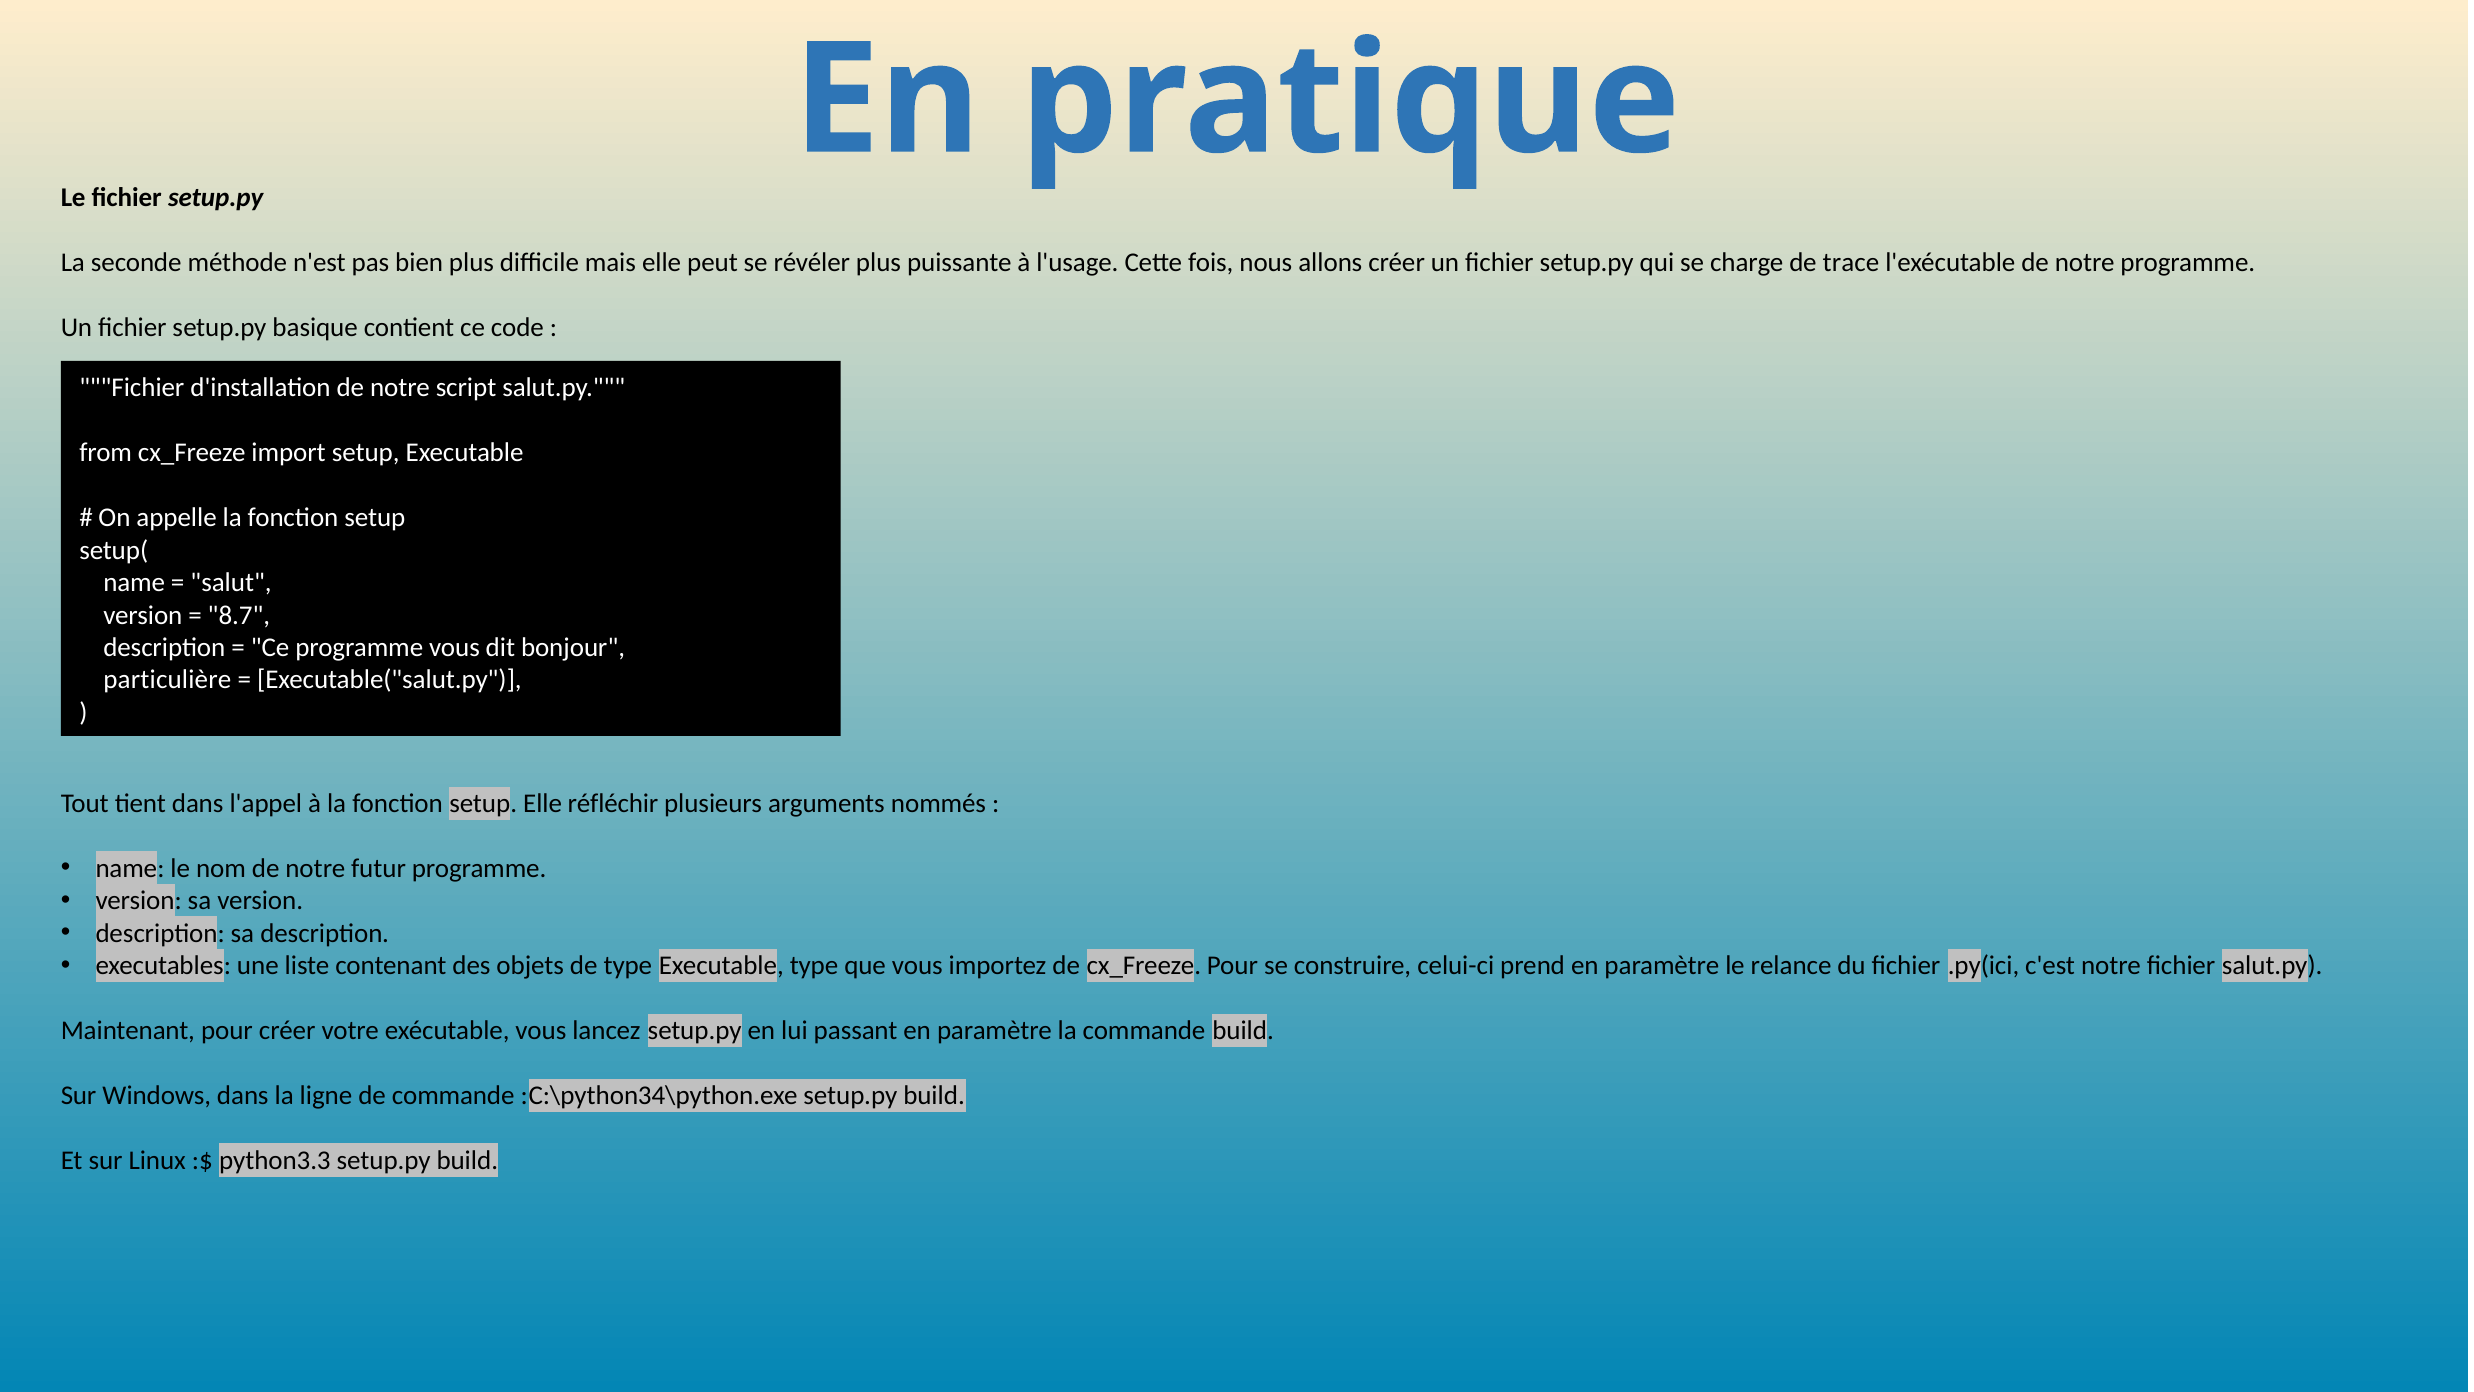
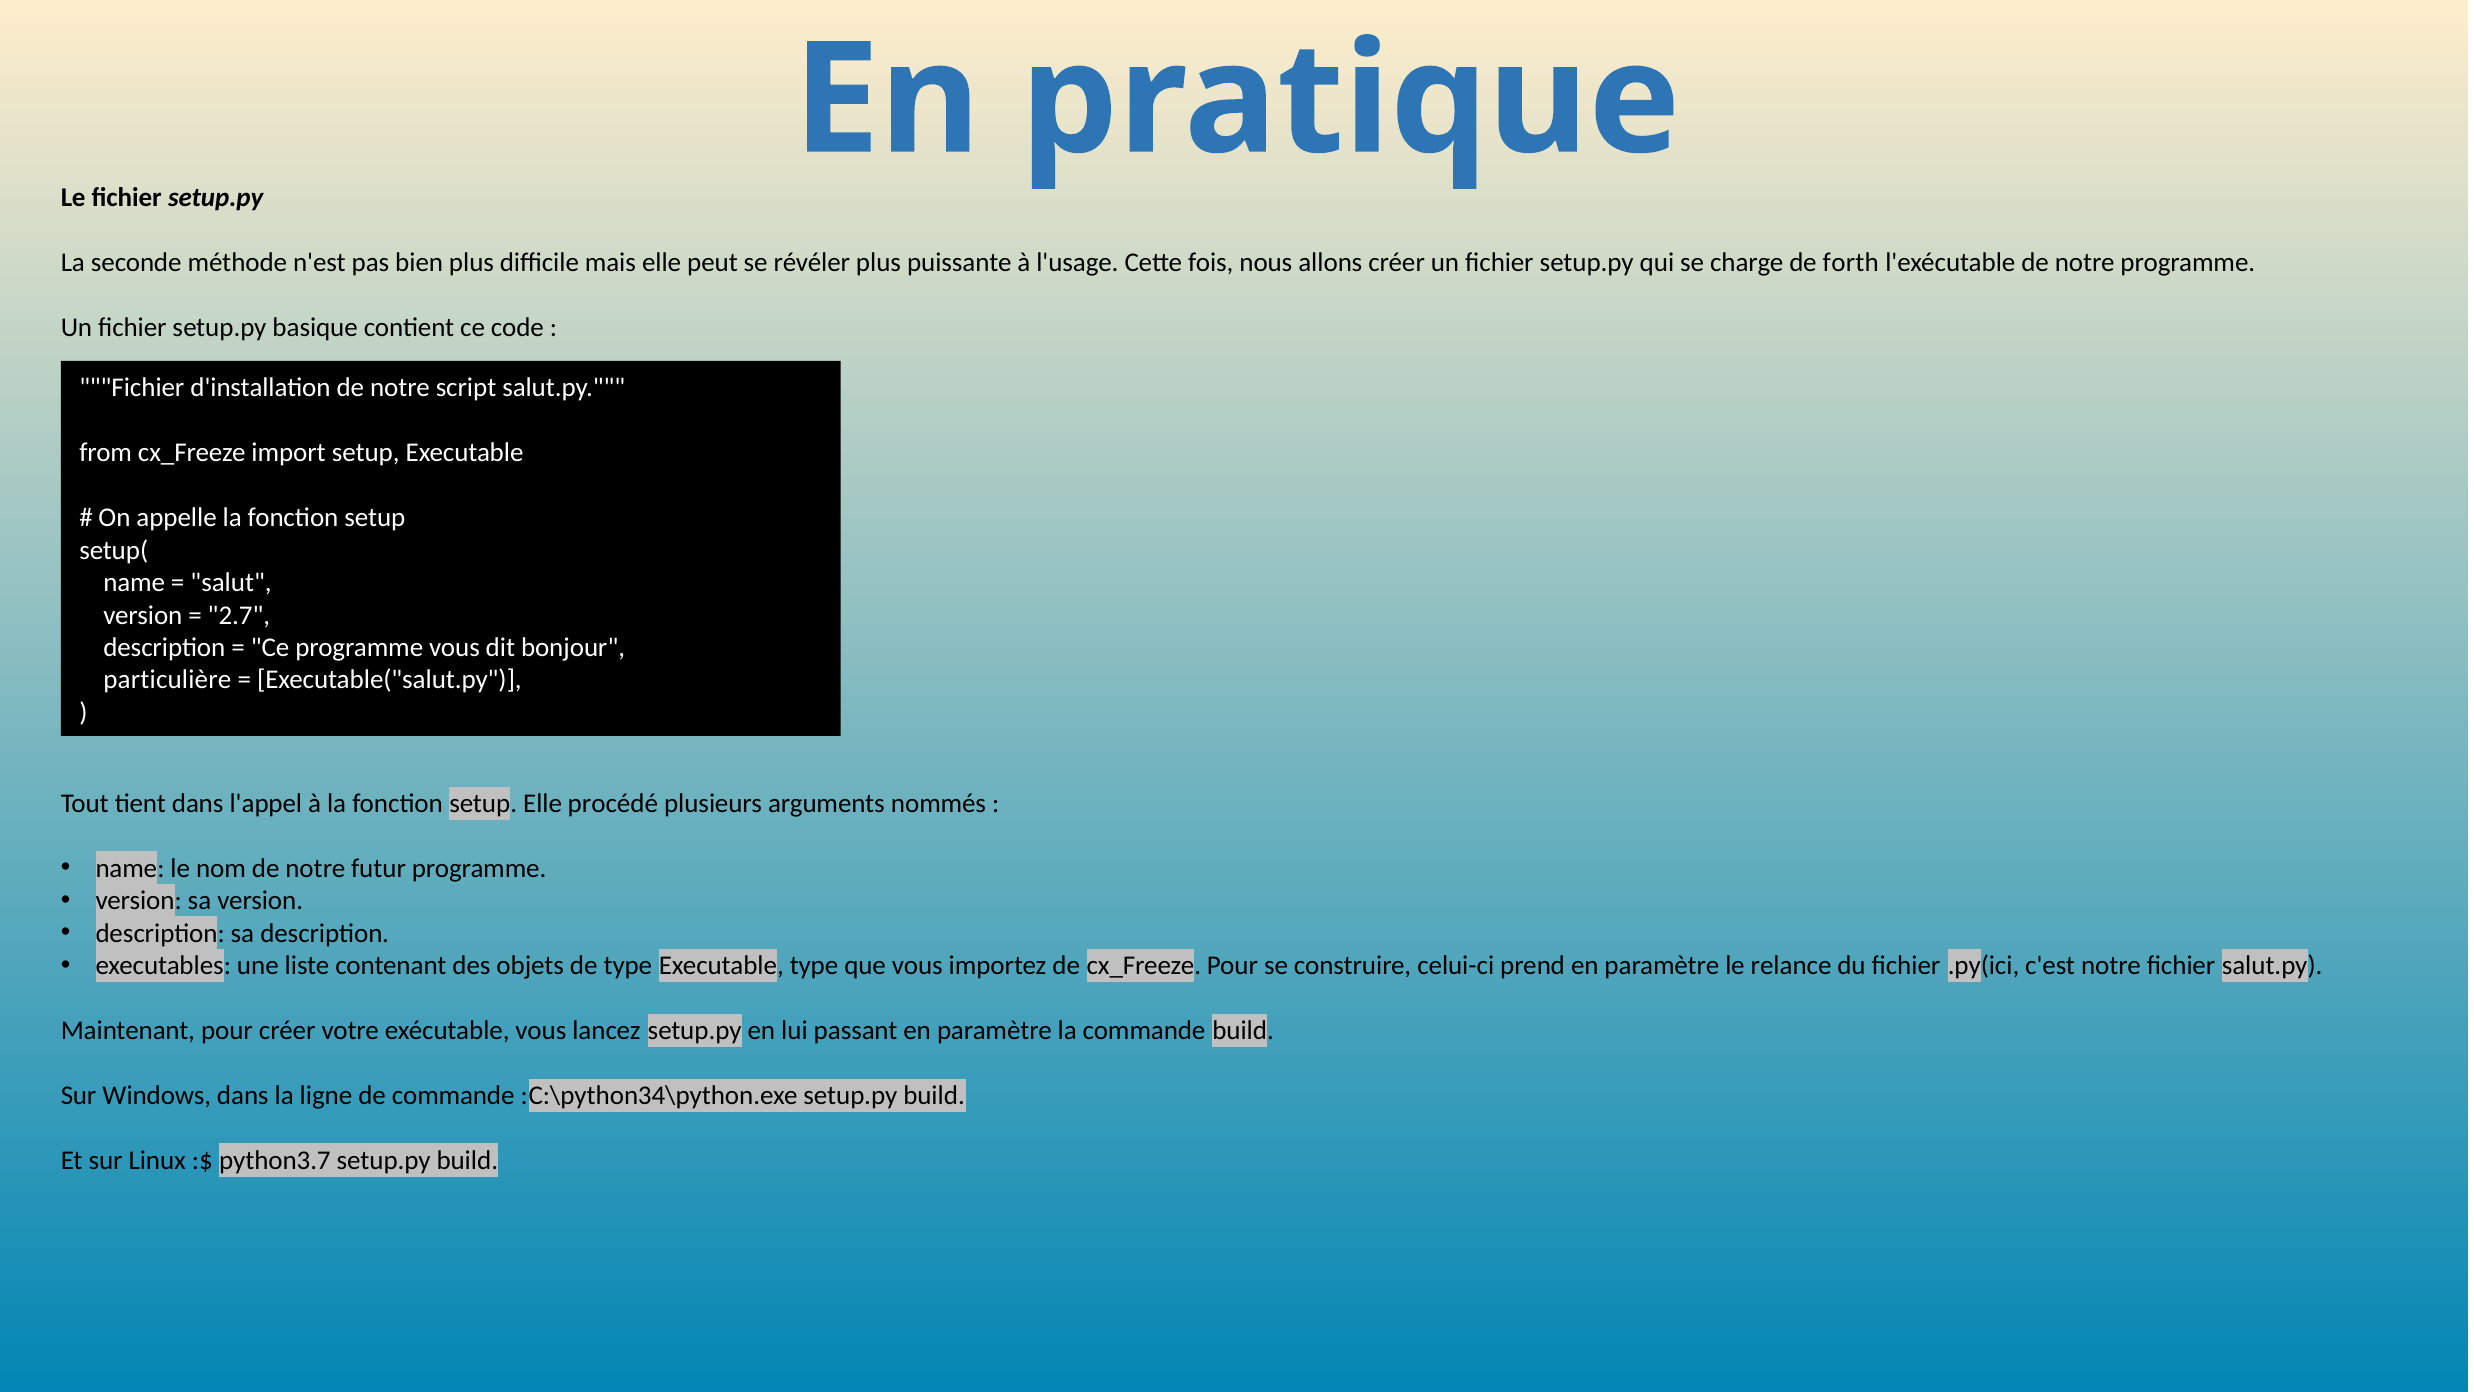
trace: trace -> forth
8.7: 8.7 -> 2.7
réfléchir: réfléchir -> procédé
python3.3: python3.3 -> python3.7
